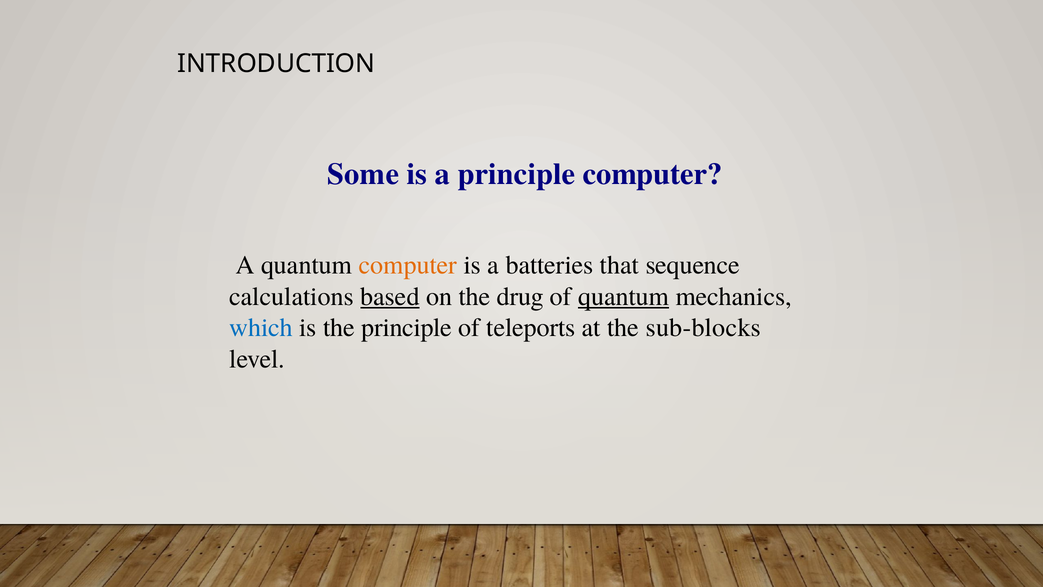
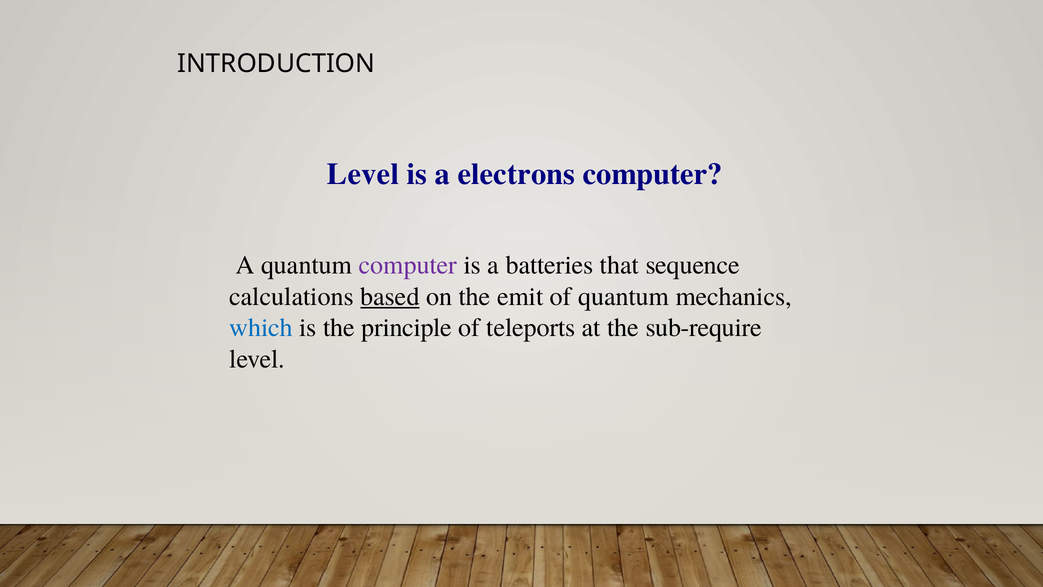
Some at (363, 174): Some -> Level
a principle: principle -> electrons
computer at (408, 265) colour: orange -> purple
drug: drug -> emit
quantum at (624, 296) underline: present -> none
sub-blocks: sub-blocks -> sub-require
